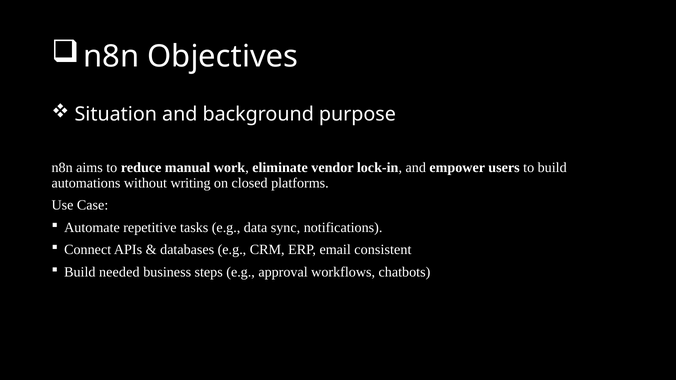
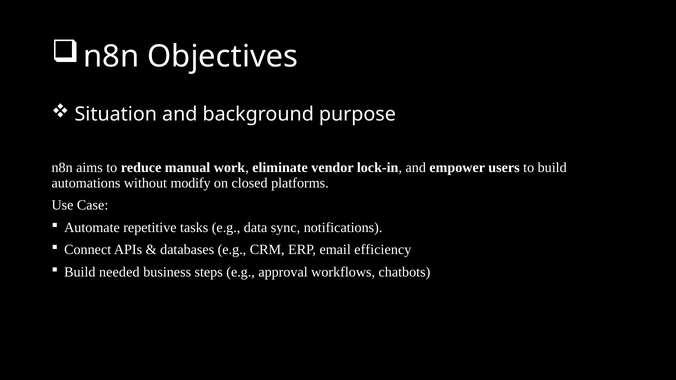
writing: writing -> modify
consistent: consistent -> efficiency
